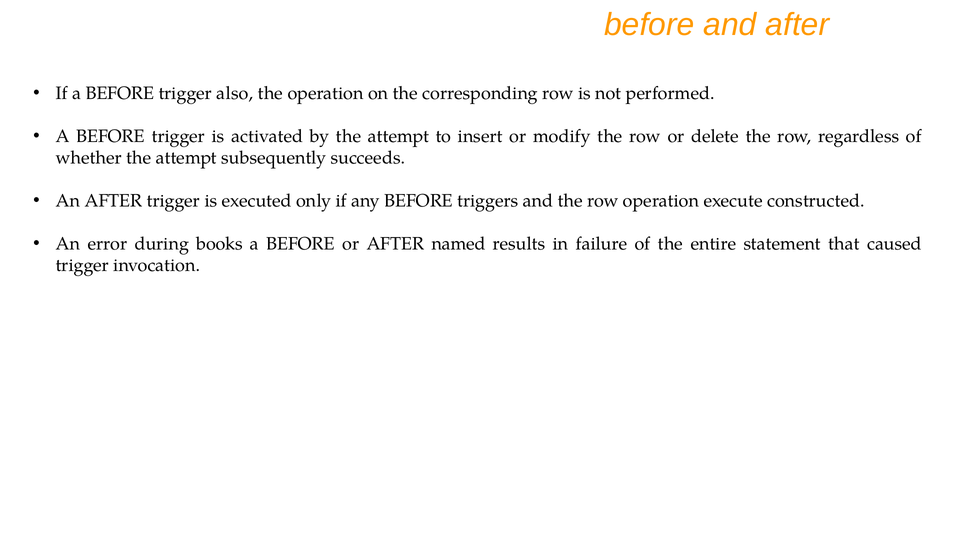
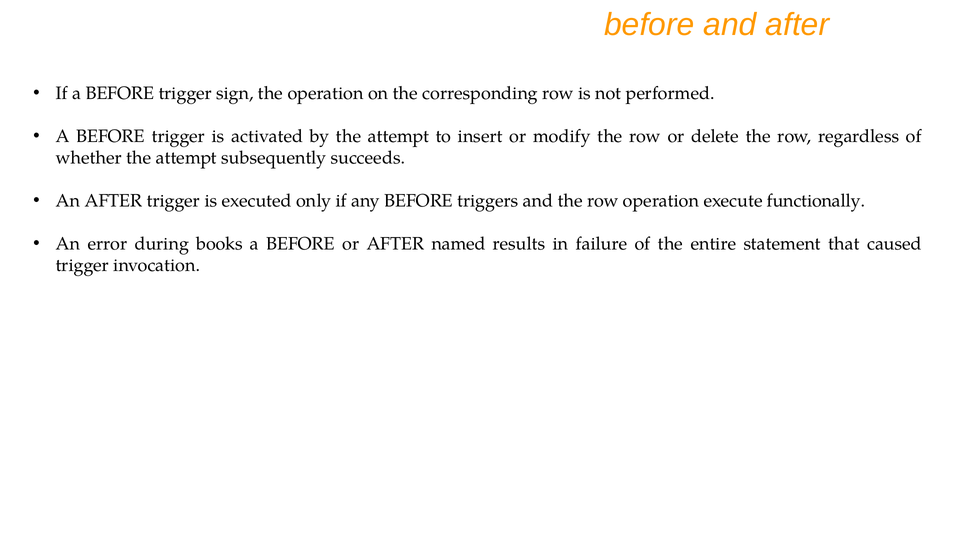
also: also -> sign
constructed: constructed -> functionally
